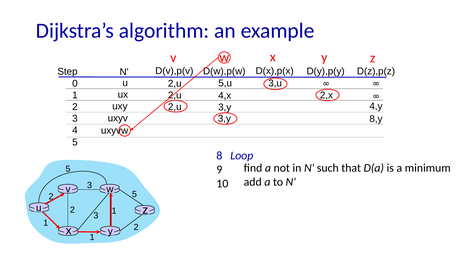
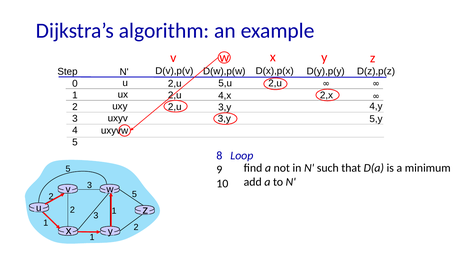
3,u at (275, 84): 3,u -> 2,u
8,y: 8,y -> 5,y
